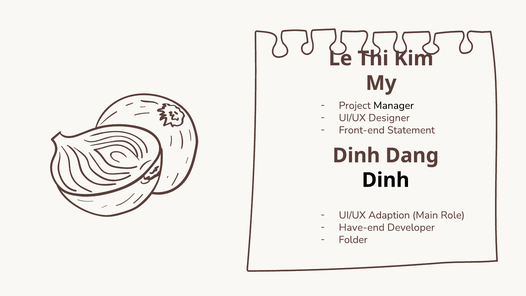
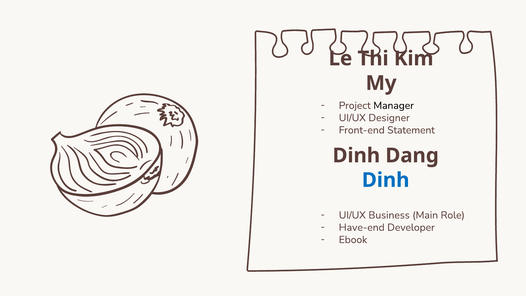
Dinh at (386, 180) colour: black -> blue
Adaption: Adaption -> Business
Folder: Folder -> Ebook
